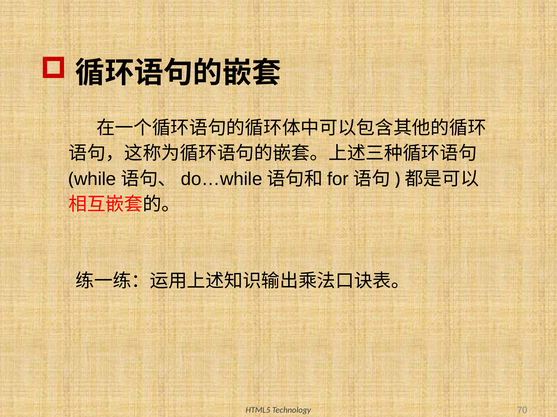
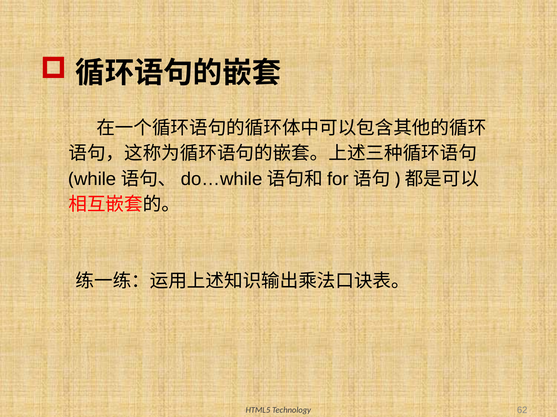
70: 70 -> 62
